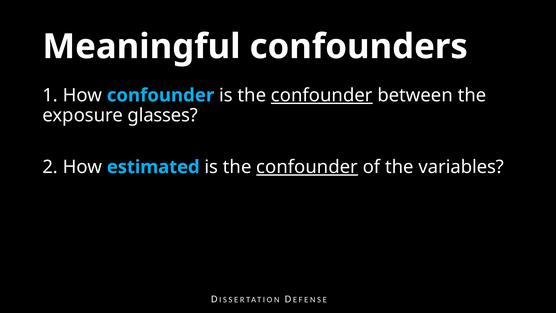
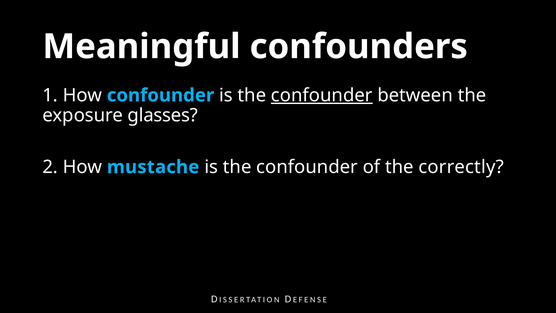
estimated: estimated -> mustache
confounder at (307, 167) underline: present -> none
variables: variables -> correctly
